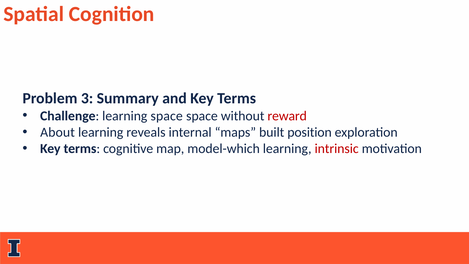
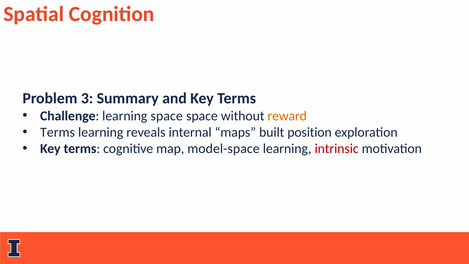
reward colour: red -> orange
About at (58, 132): About -> Terms
model-which: model-which -> model-space
